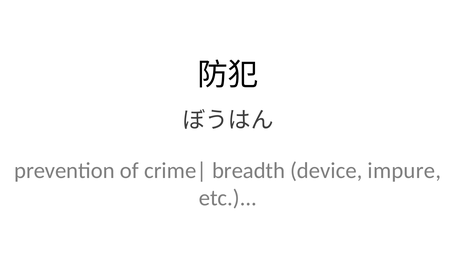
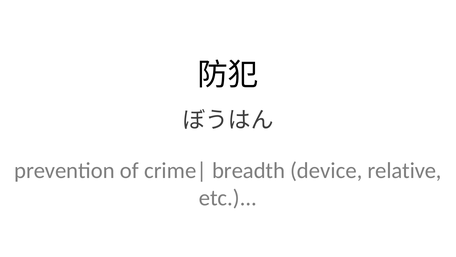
impure: impure -> relative
